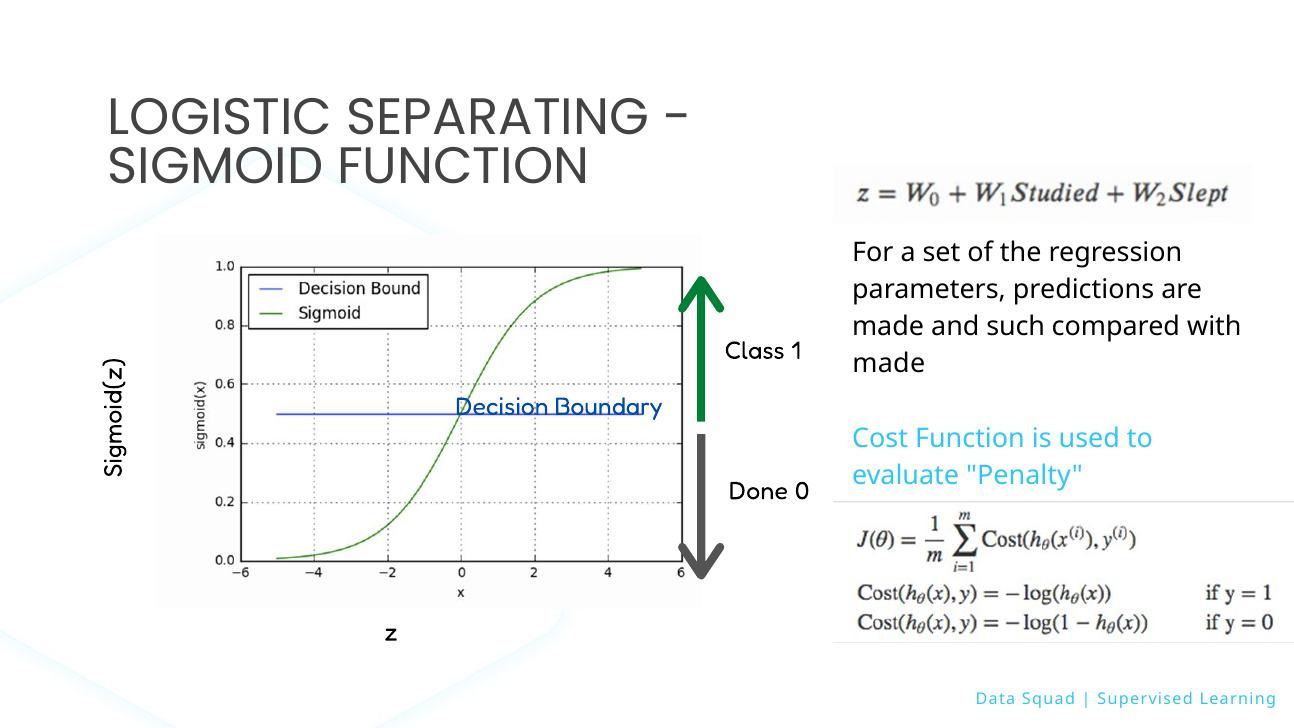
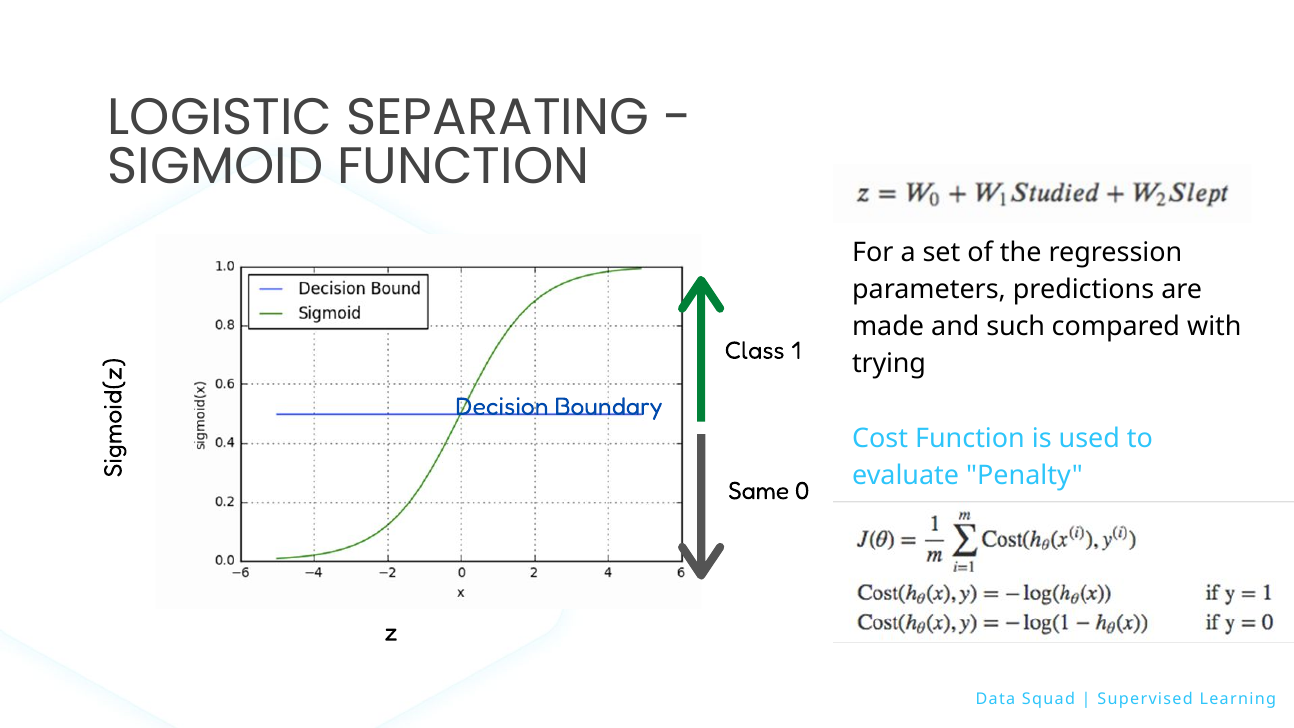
made at (889, 364): made -> trying
Done: Done -> Same
